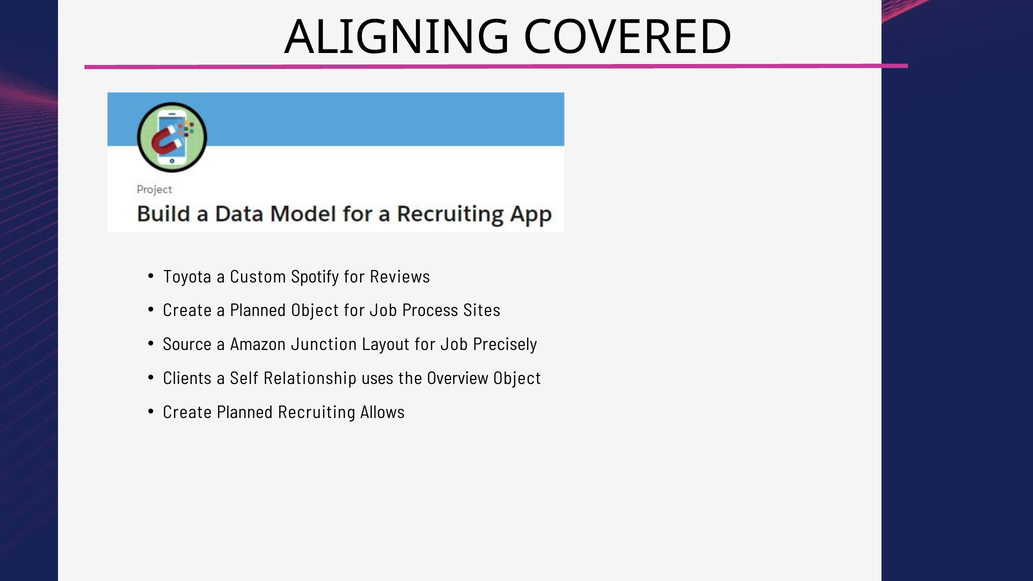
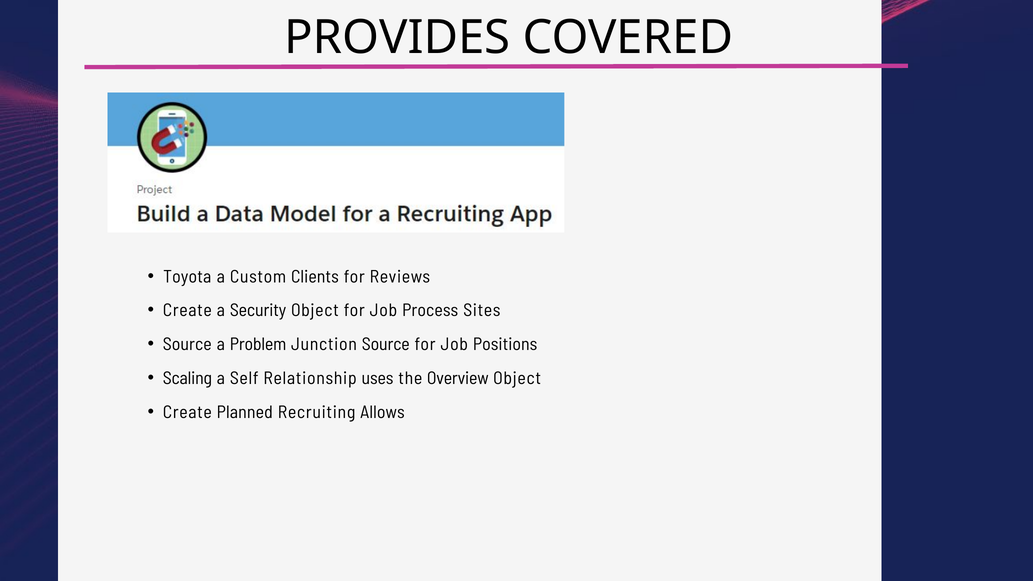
ALIGNING: ALIGNING -> PROVIDES
Spotify: Spotify -> Clients
a Planned: Planned -> Security
Amazon: Amazon -> Problem
Junction Layout: Layout -> Source
Precisely: Precisely -> Positions
Clients: Clients -> Scaling
